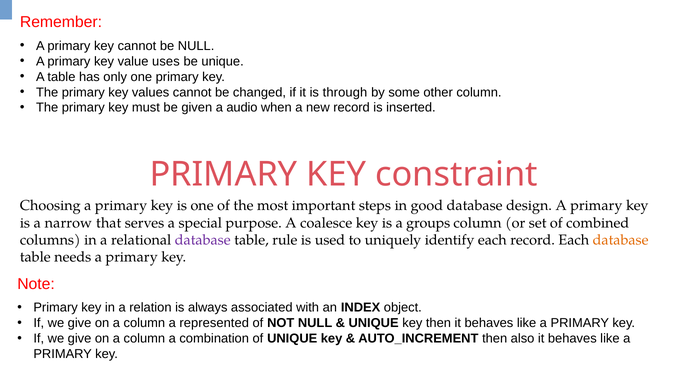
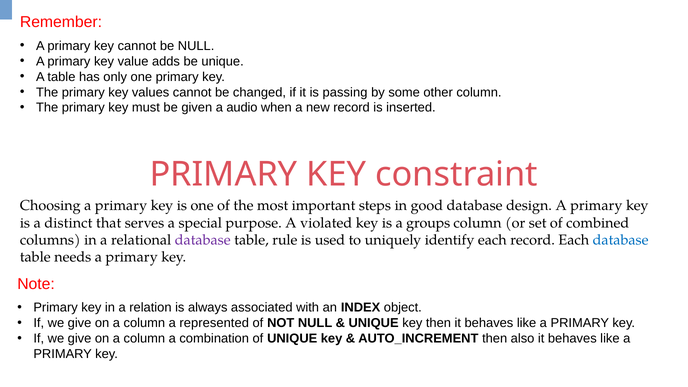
uses: uses -> adds
through: through -> passing
narrow: narrow -> distinct
coalesce: coalesce -> violated
database at (621, 240) colour: orange -> blue
